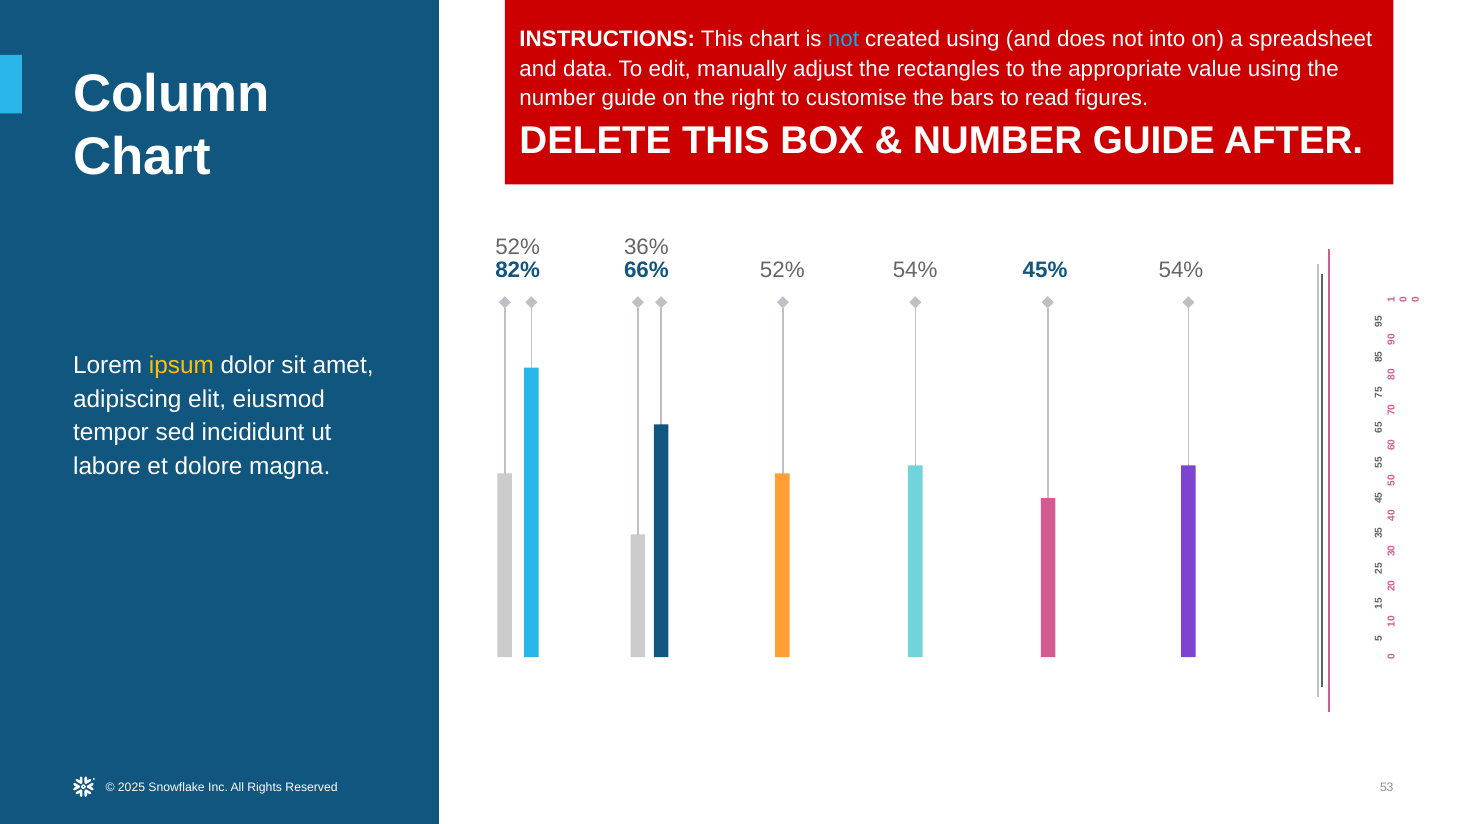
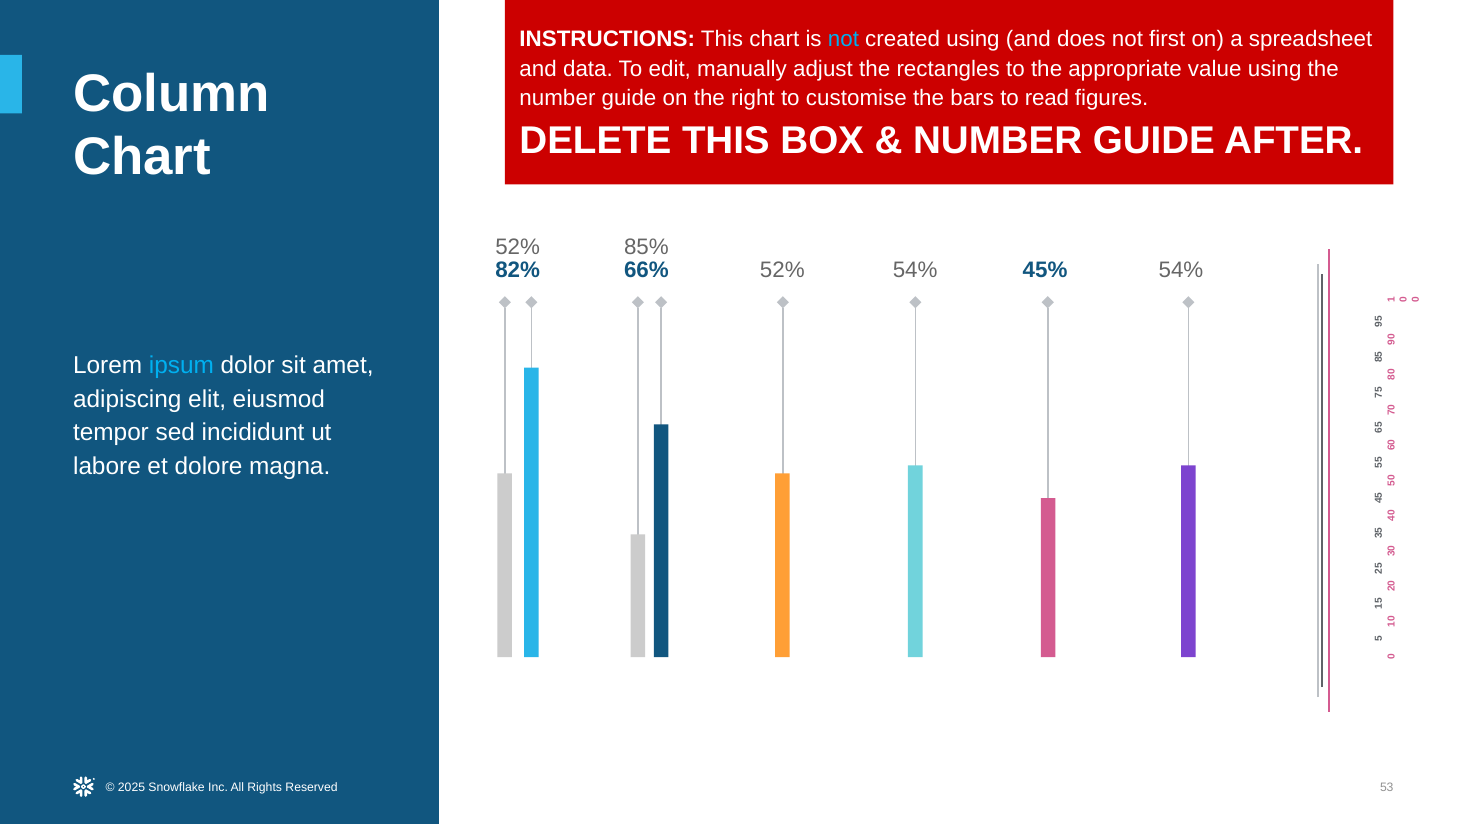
into: into -> first
36%: 36% -> 85%
ipsum colour: yellow -> light blue
